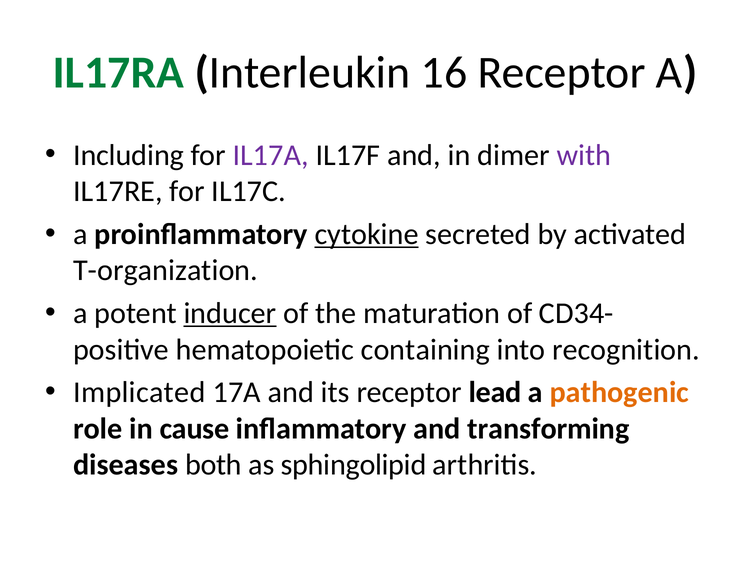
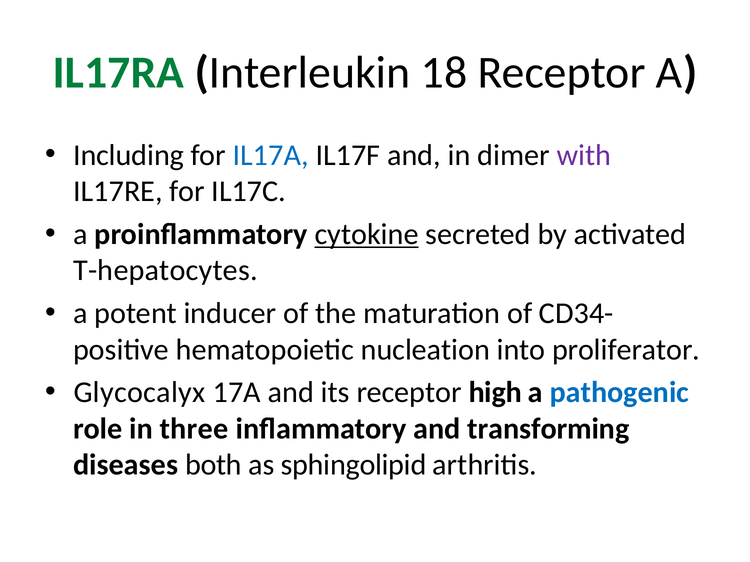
16: 16 -> 18
IL17A colour: purple -> blue
T-organization: T-organization -> T-hepatocytes
inducer underline: present -> none
containing: containing -> nucleation
recognition: recognition -> proliferator
Implicated: Implicated -> Glycocalyx
lead: lead -> high
pathogenic colour: orange -> blue
cause: cause -> three
